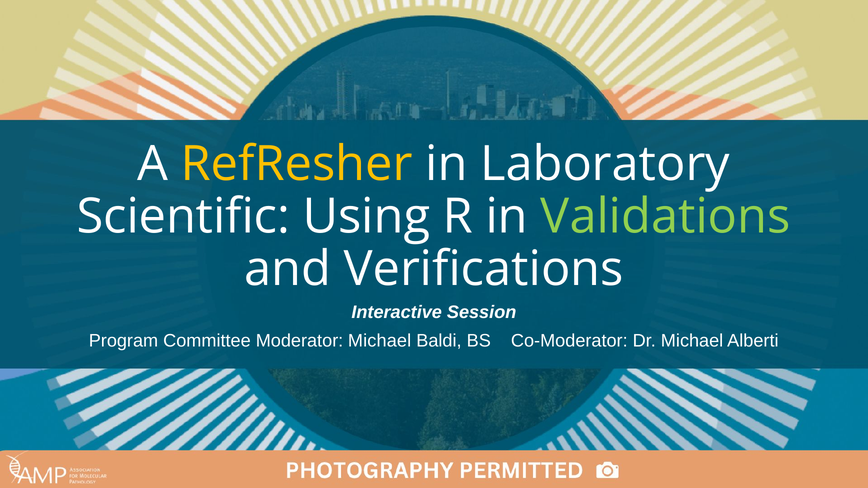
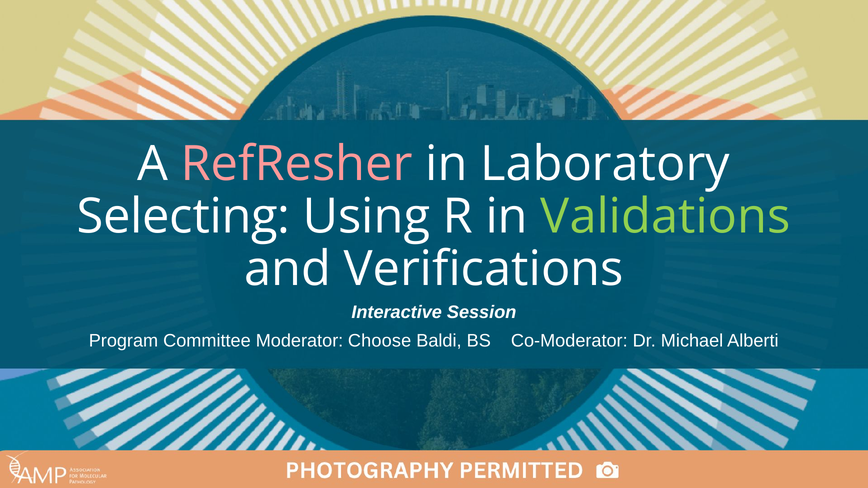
RefResher colour: yellow -> pink
Scientific: Scientific -> Selecting
Moderator Michael: Michael -> Choose
